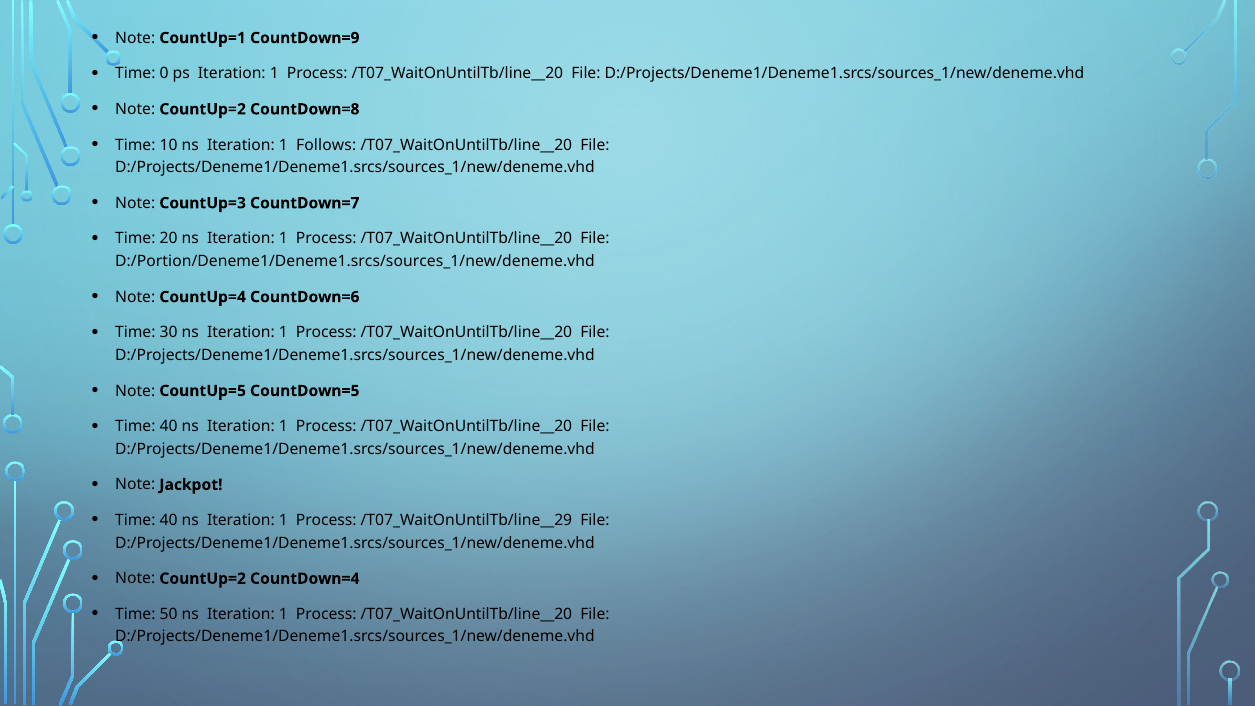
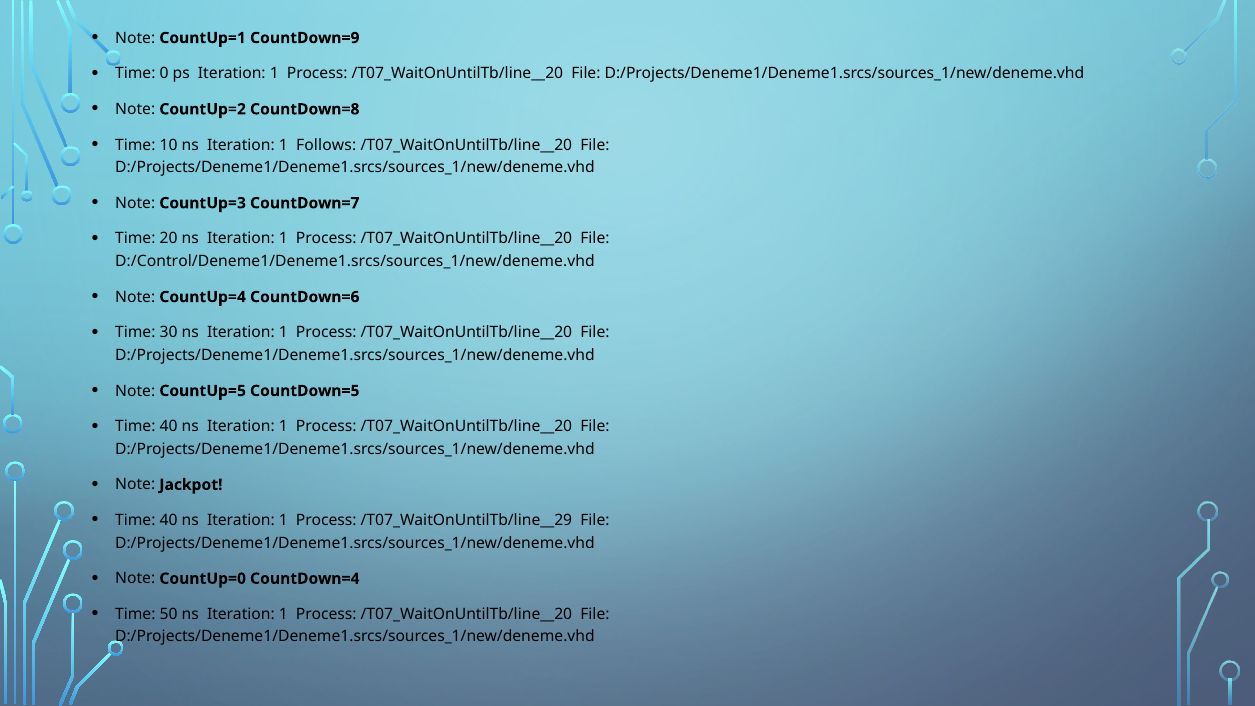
D:/Portion/Deneme1/Deneme1.srcs/sources_1/new/deneme.vhd: D:/Portion/Deneme1/Deneme1.srcs/sources_1/new/deneme.vhd -> D:/Control/Deneme1/Deneme1.srcs/sources_1/new/deneme.vhd
CountUp=2 at (203, 579): CountUp=2 -> CountUp=0
